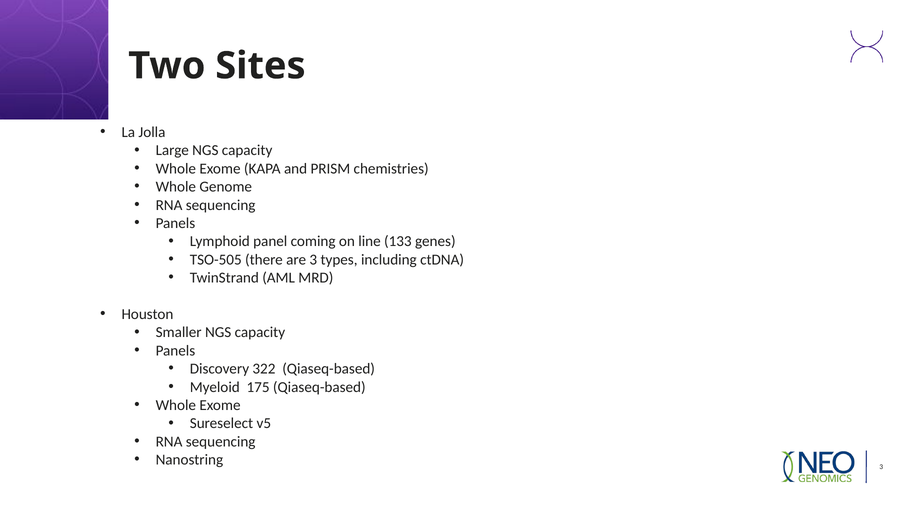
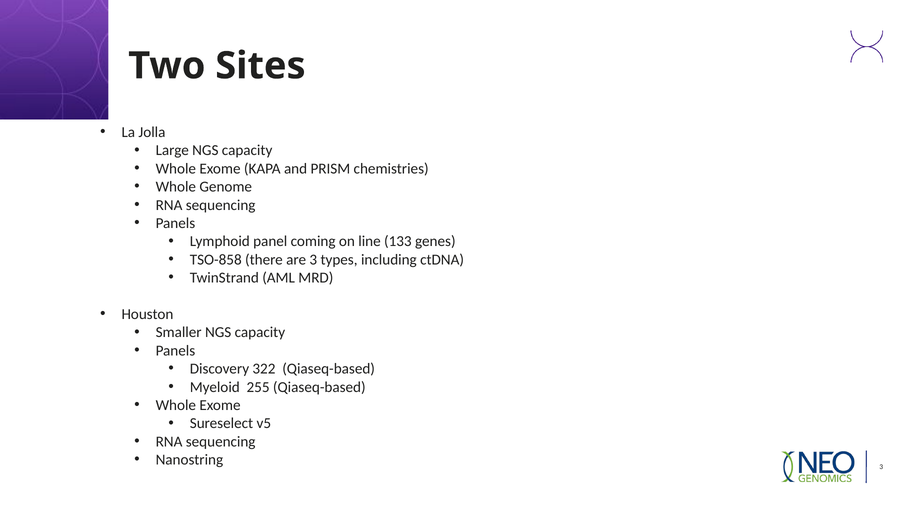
TSO-505: TSO-505 -> TSO-858
175: 175 -> 255
